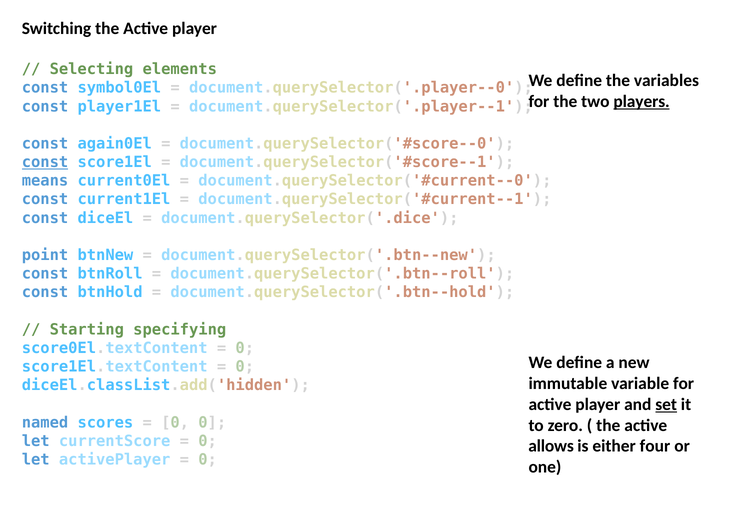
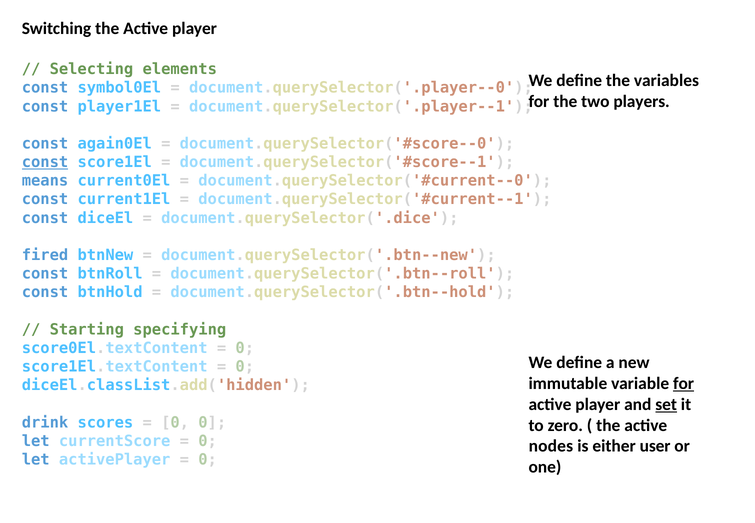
players underline: present -> none
point: point -> fired
for at (684, 383) underline: none -> present
named: named -> drink
allows: allows -> nodes
four: four -> user
